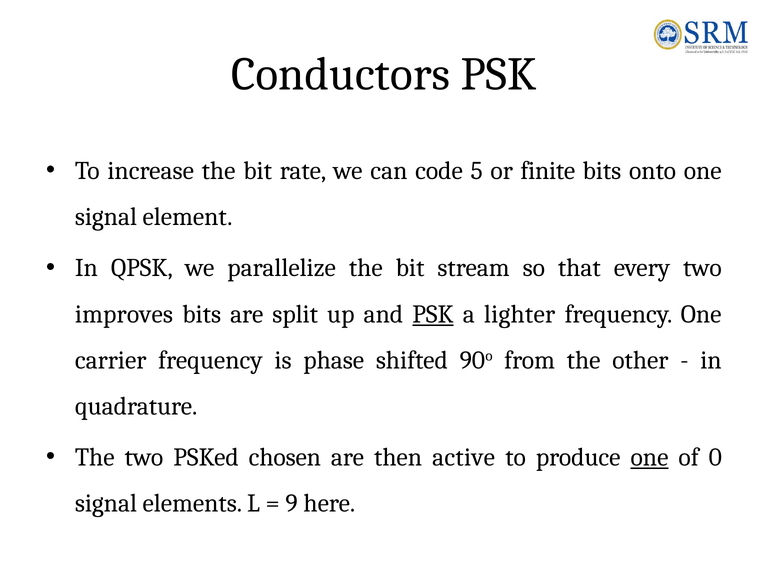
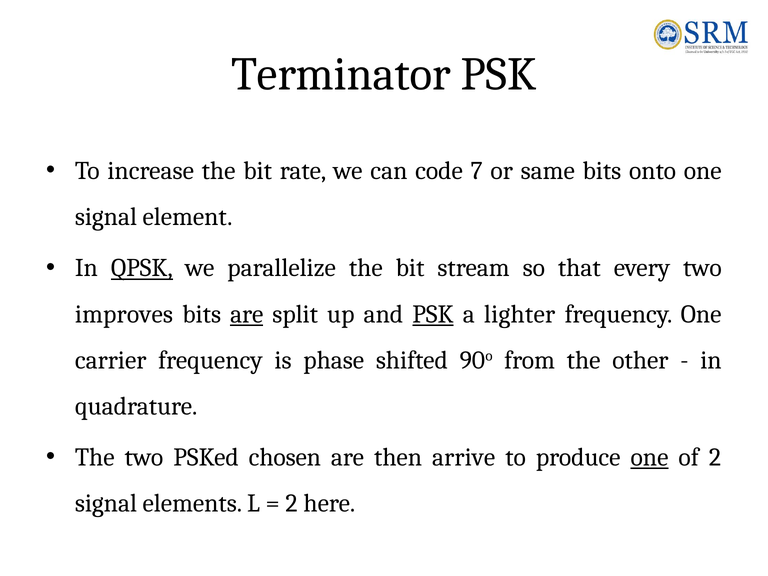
Conductors: Conductors -> Terminator
5: 5 -> 7
finite: finite -> same
QPSK underline: none -> present
are at (247, 314) underline: none -> present
active: active -> arrive
of 0: 0 -> 2
9 at (292, 504): 9 -> 2
